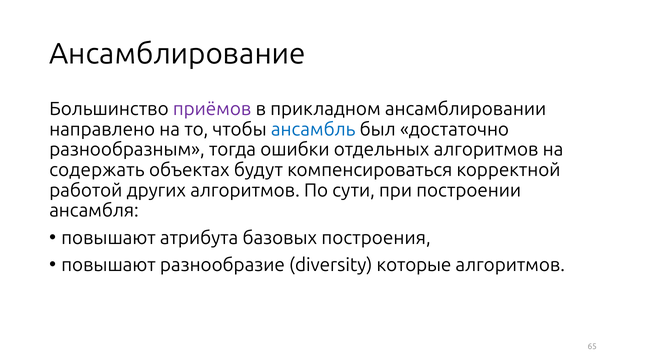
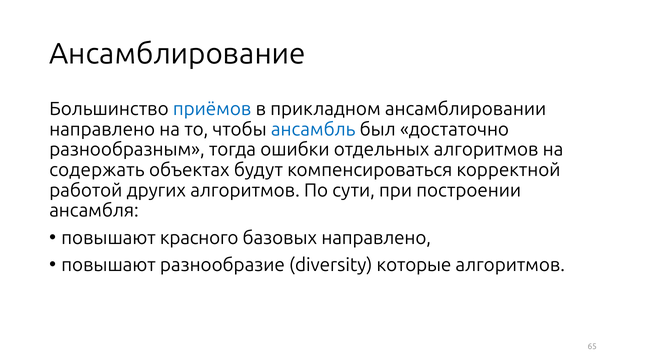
приёмов colour: purple -> blue
атрибута: атрибута -> красного
базовых построения: построения -> направлено
